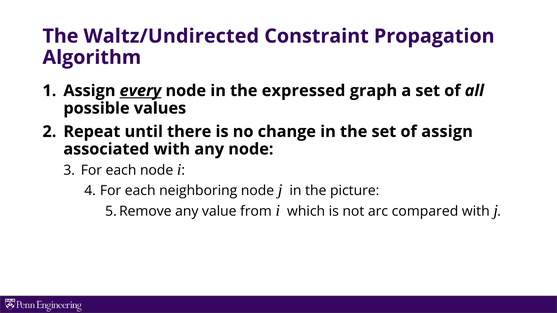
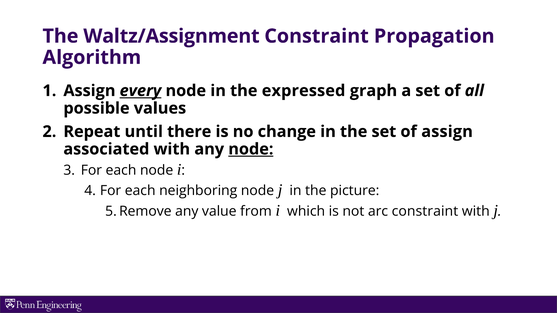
Waltz/Undirected: Waltz/Undirected -> Waltz/Assignment
node at (251, 149) underline: none -> present
arc compared: compared -> constraint
